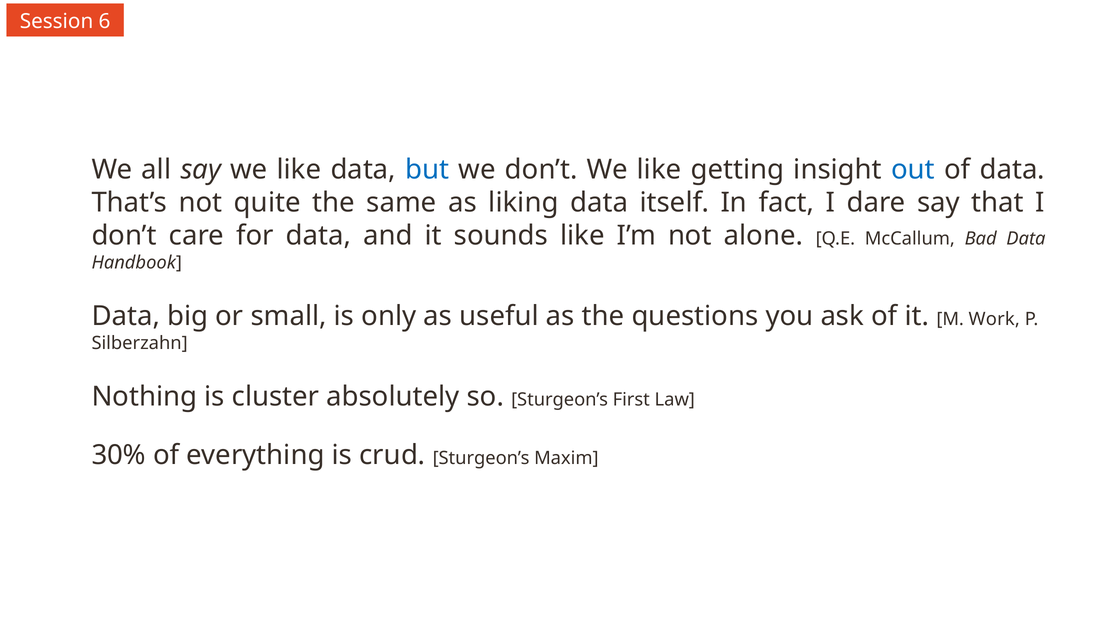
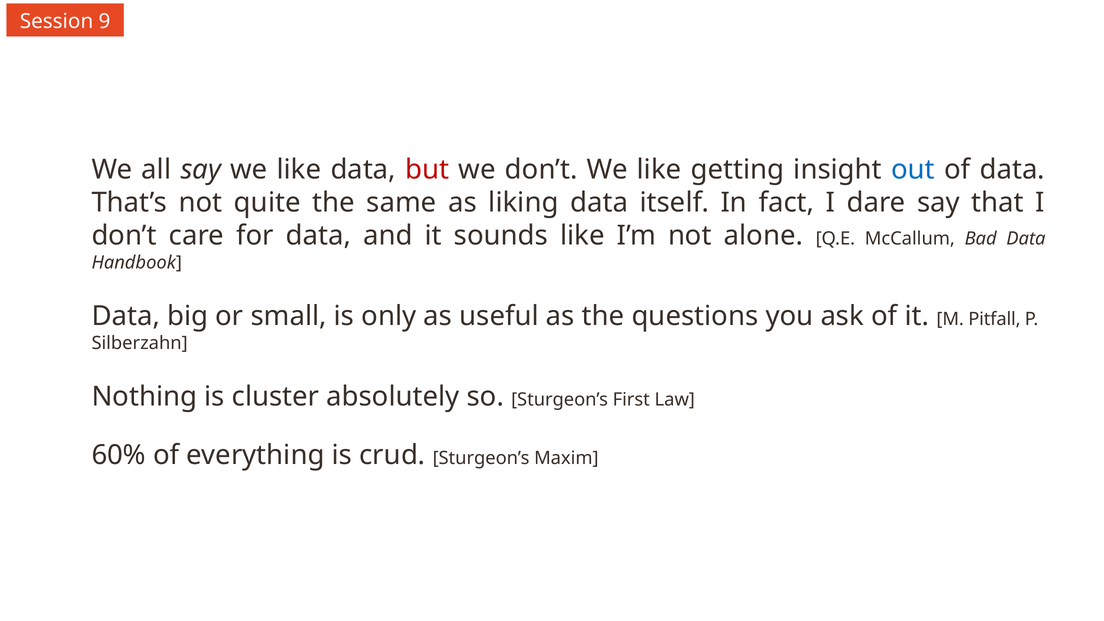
6: 6 -> 9
but colour: blue -> red
Work: Work -> Pitfall
30%: 30% -> 60%
